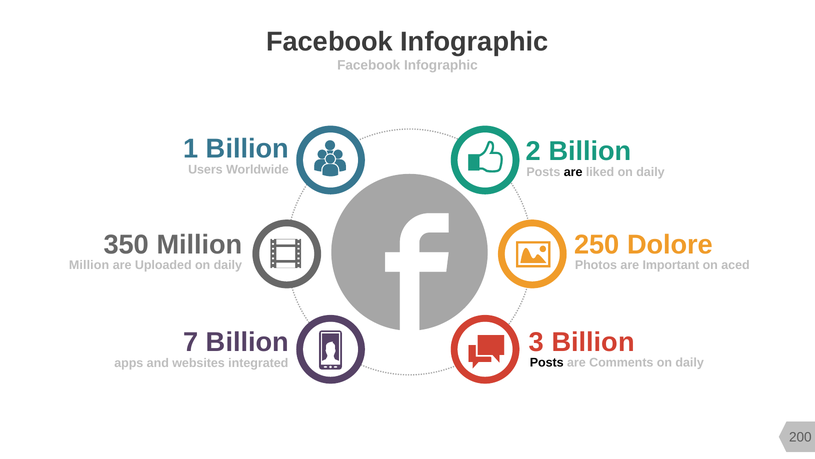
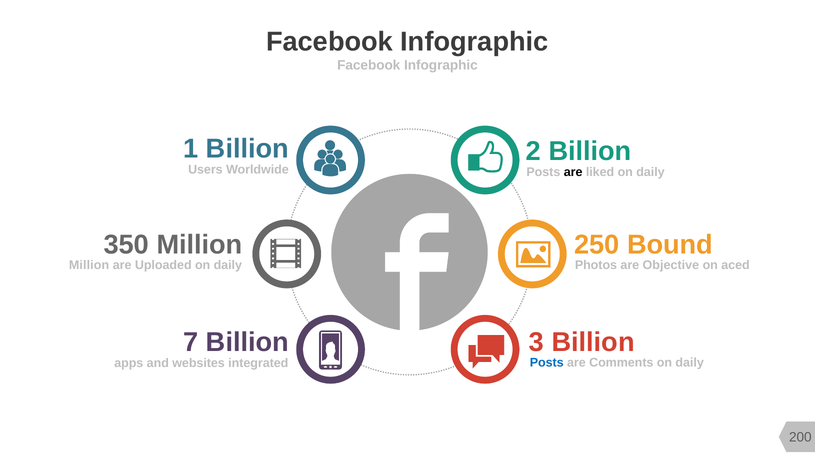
Dolore: Dolore -> Bound
Important: Important -> Objective
Posts at (547, 362) colour: black -> blue
